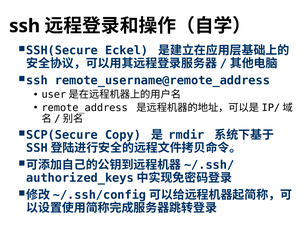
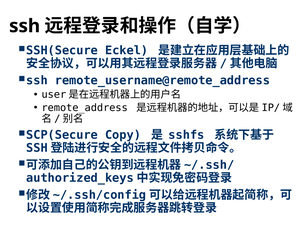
rmdir: rmdir -> sshfs
